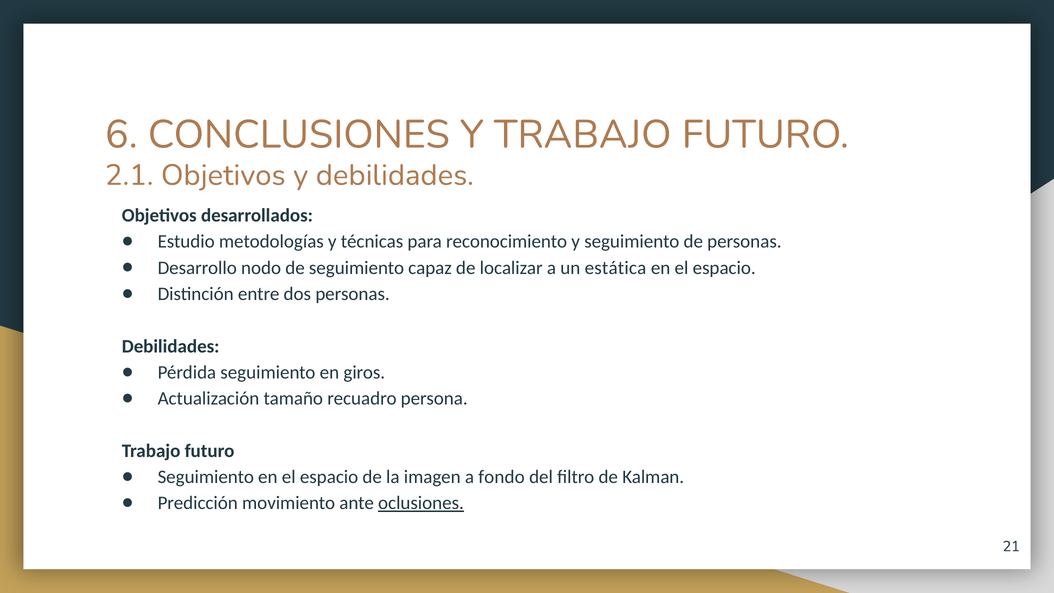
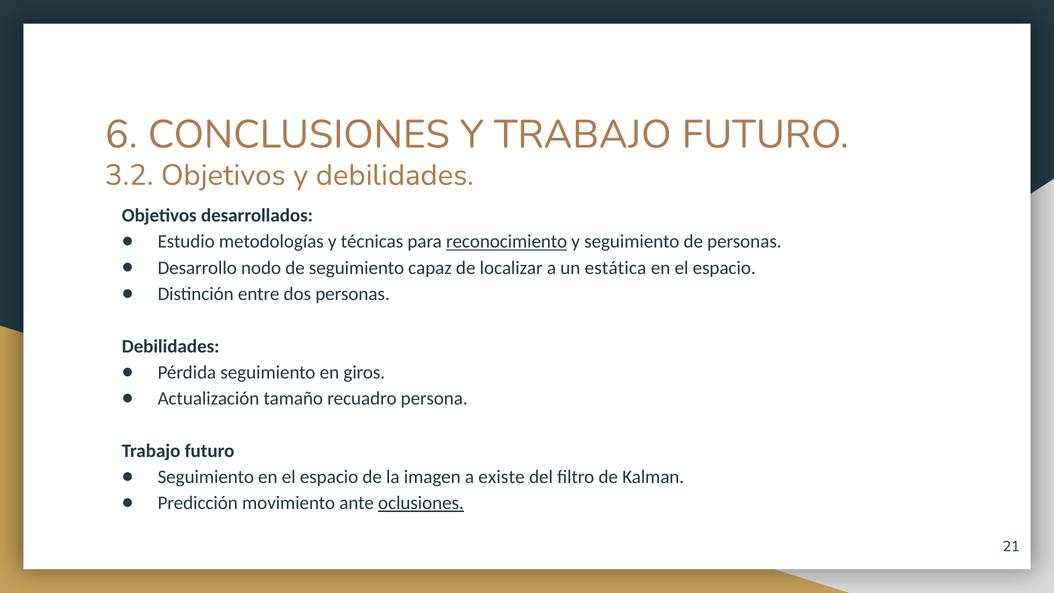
2.1: 2.1 -> 3.2
reconocimiento underline: none -> present
fondo: fondo -> existe
